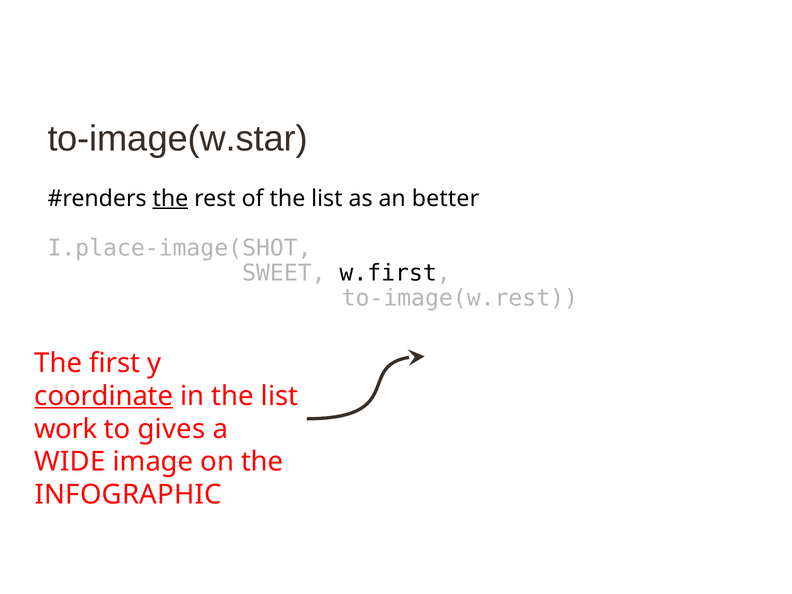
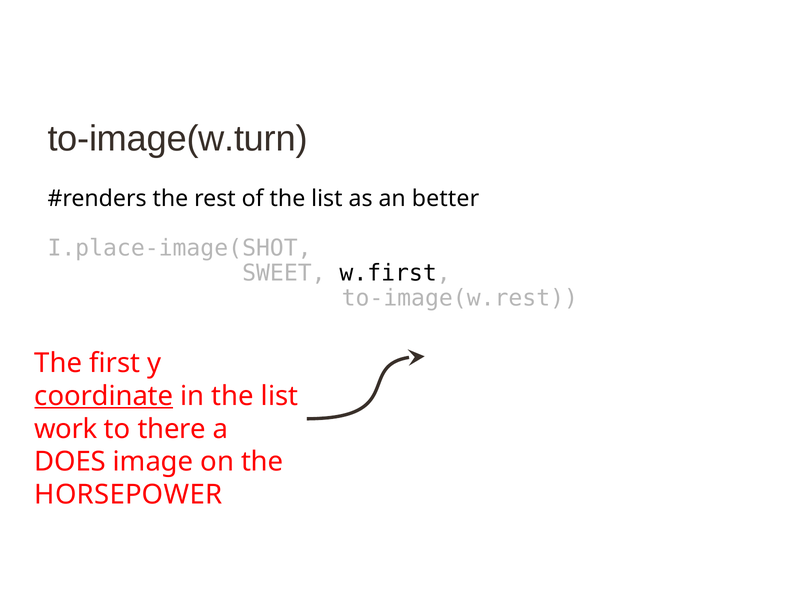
to-image(w.star: to-image(w.star -> to-image(w.turn
the at (170, 198) underline: present -> none
gives: gives -> there
WIDE: WIDE -> DOES
INFOGRAPHIC: INFOGRAPHIC -> HORSEPOWER
